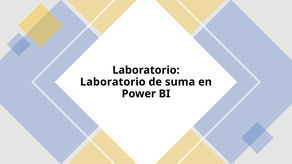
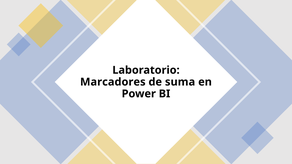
Laboratorio at (113, 82): Laboratorio -> Marcadores
